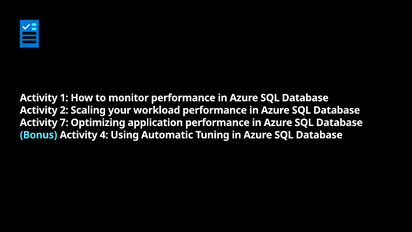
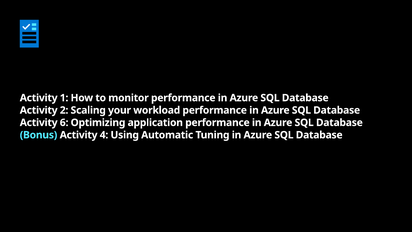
7: 7 -> 6
